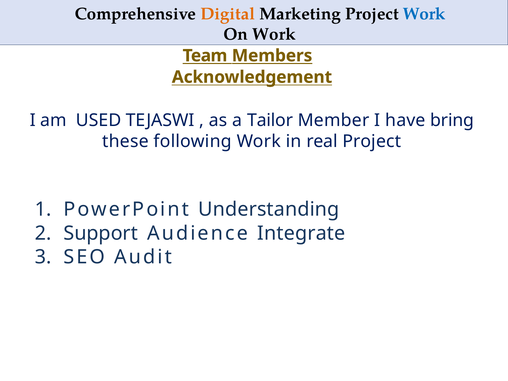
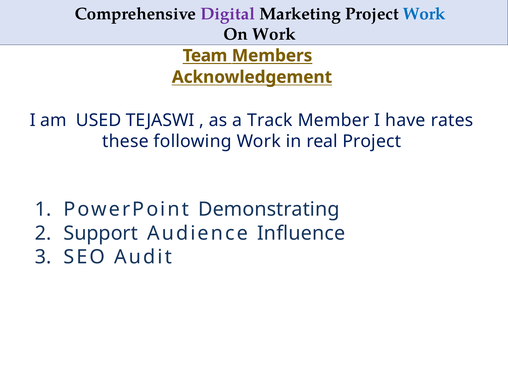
Digital colour: orange -> purple
Tailor: Tailor -> Track
bring: bring -> rates
Understanding: Understanding -> Demonstrating
Integrate: Integrate -> Influence
